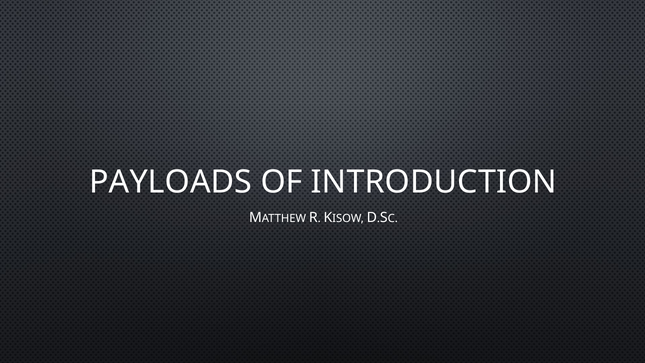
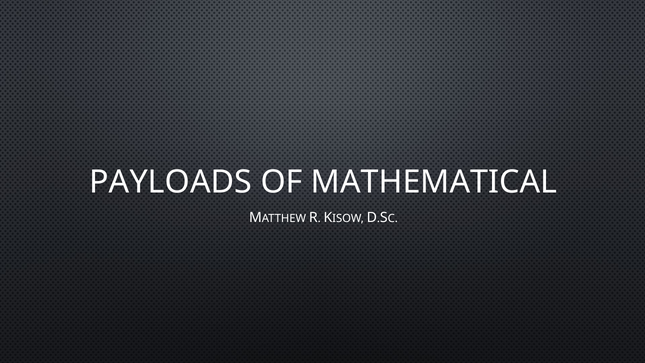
INTRODUCTION: INTRODUCTION -> MATHEMATICAL
